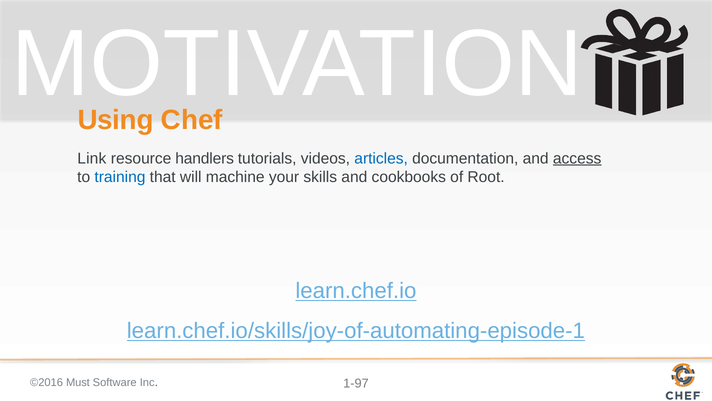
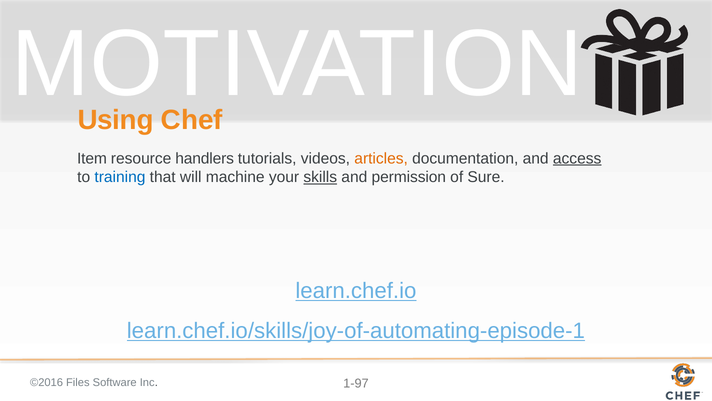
Link: Link -> Item
articles colour: blue -> orange
skills underline: none -> present
cookbooks: cookbooks -> permission
Root: Root -> Sure
Must: Must -> Files
